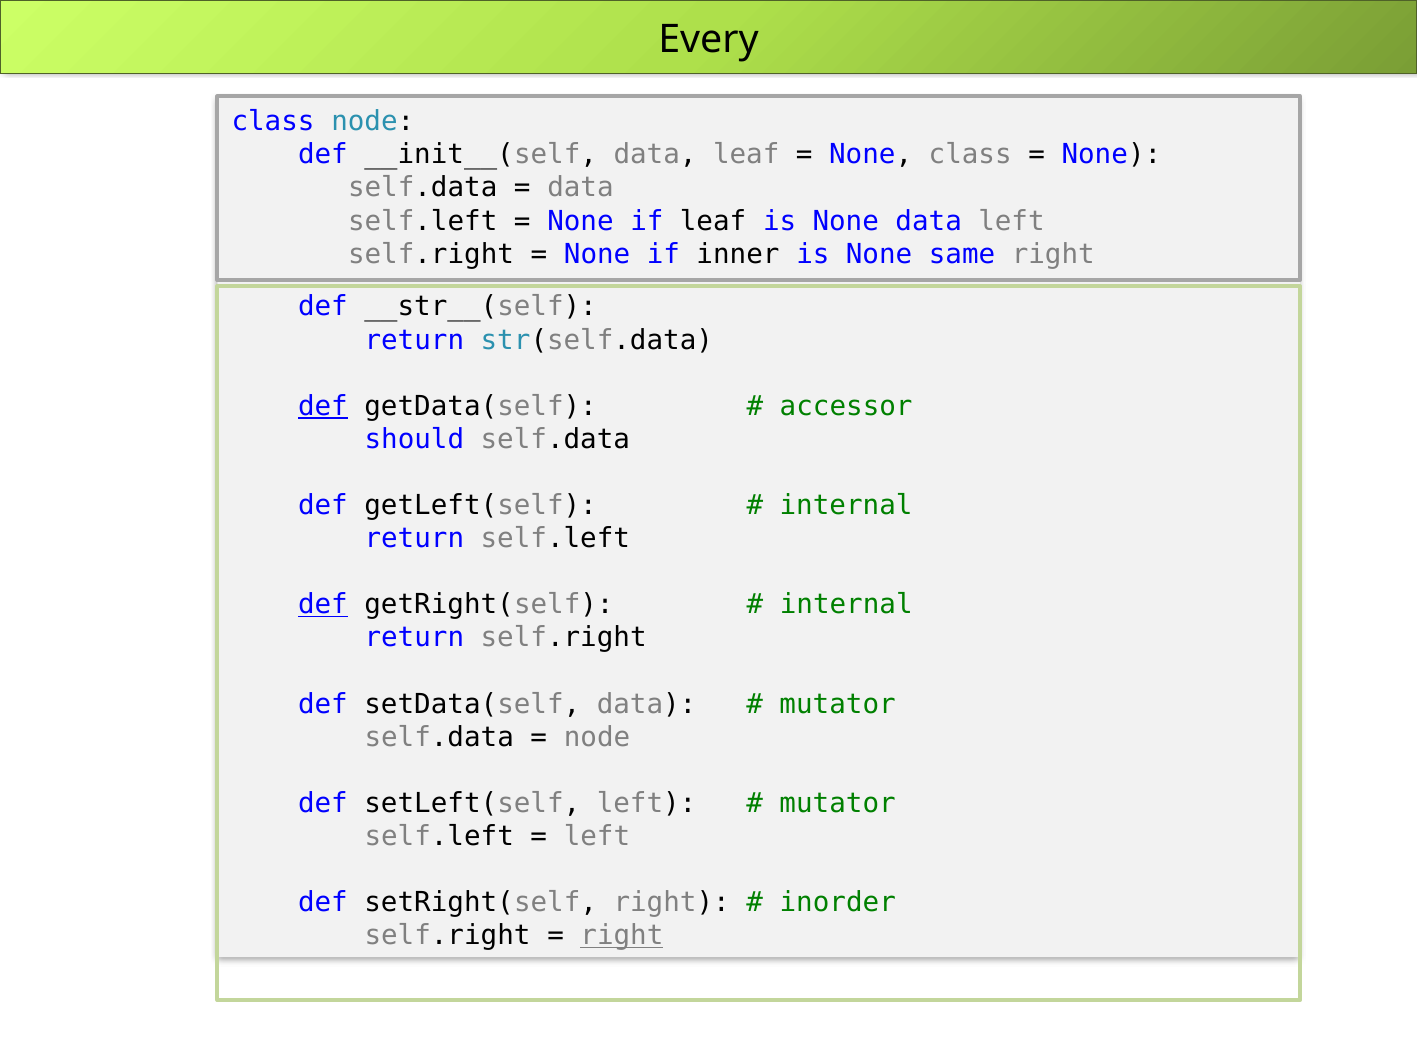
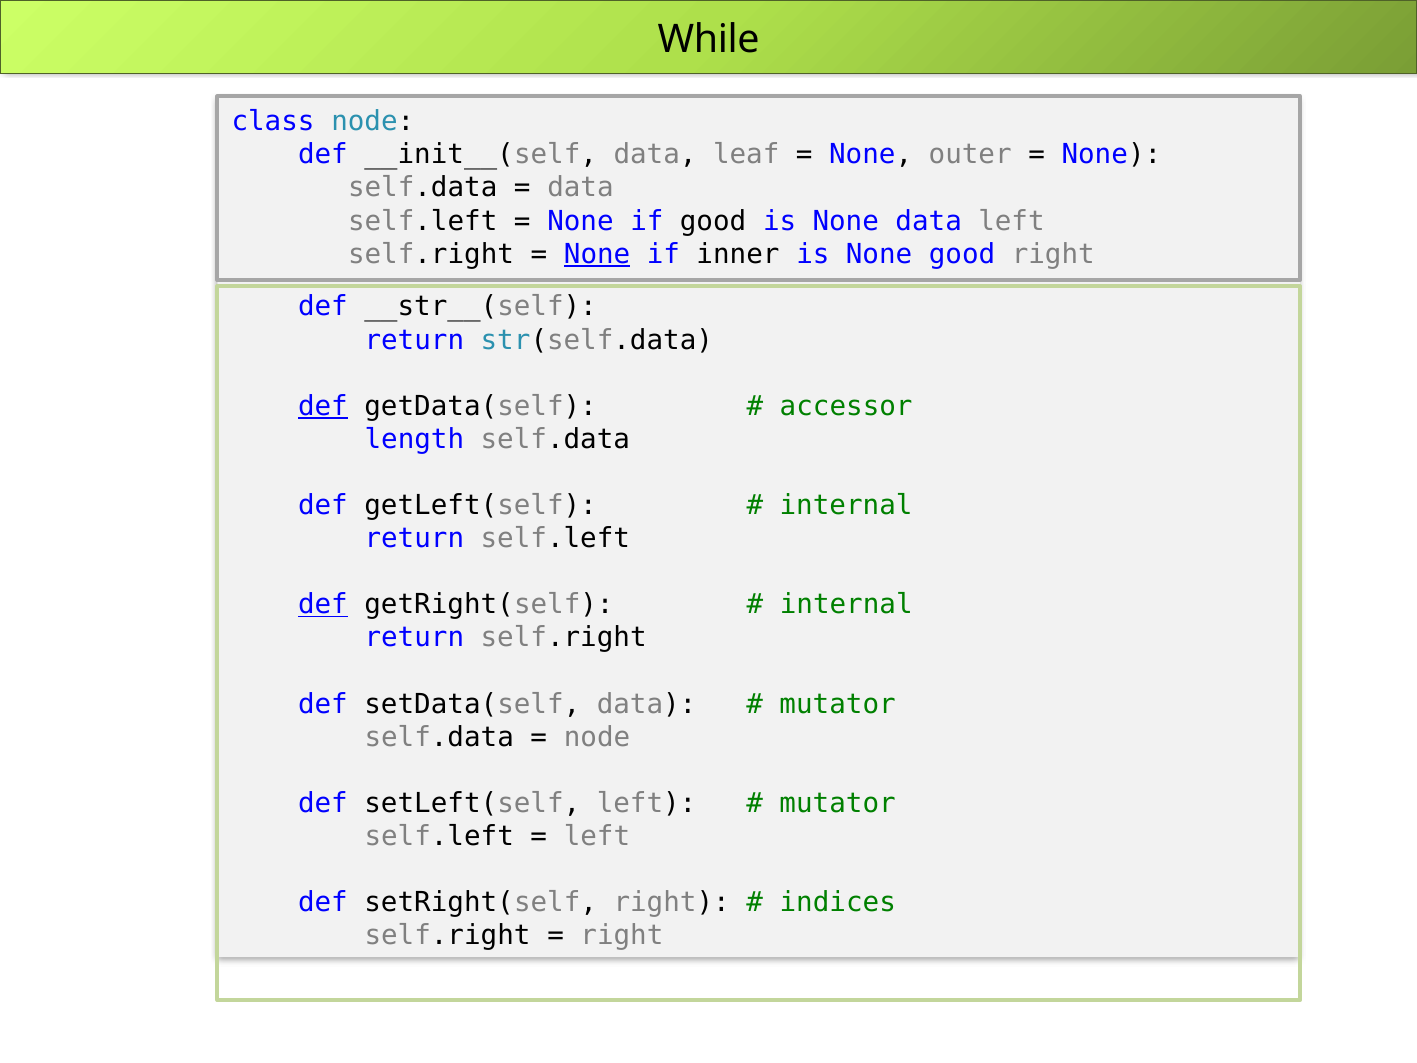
Every: Every -> While
None class: class -> outer
if leaf: leaf -> good
None at (597, 254) underline: none -> present
None same: same -> good
should: should -> length
inorder: inorder -> indices
right at (622, 935) underline: present -> none
